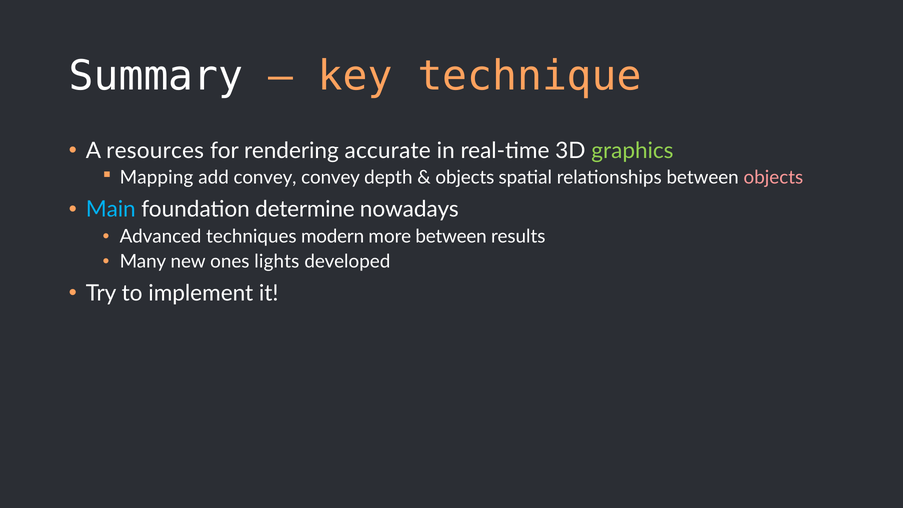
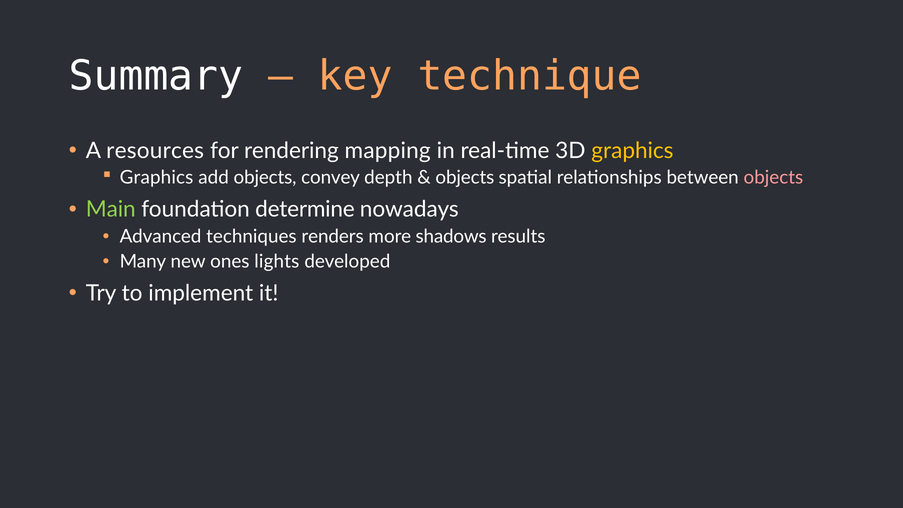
accurate: accurate -> mapping
graphics at (632, 151) colour: light green -> yellow
Mapping at (156, 178): Mapping -> Graphics
add convey: convey -> objects
Main colour: light blue -> light green
modern: modern -> renders
more between: between -> shadows
